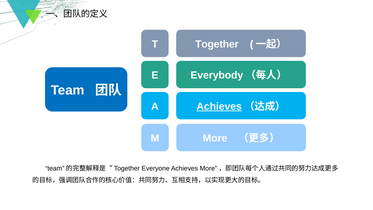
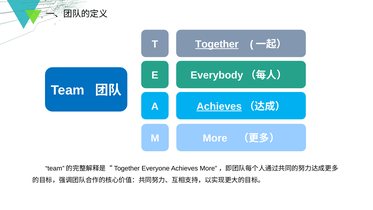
Together underline: none -> present
